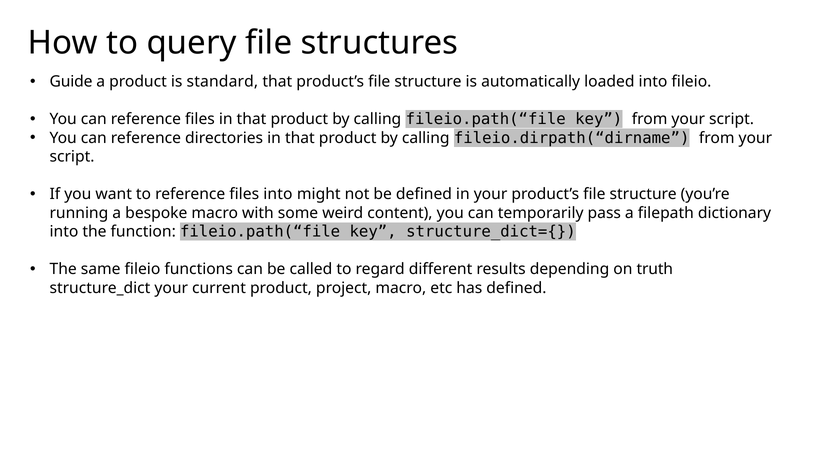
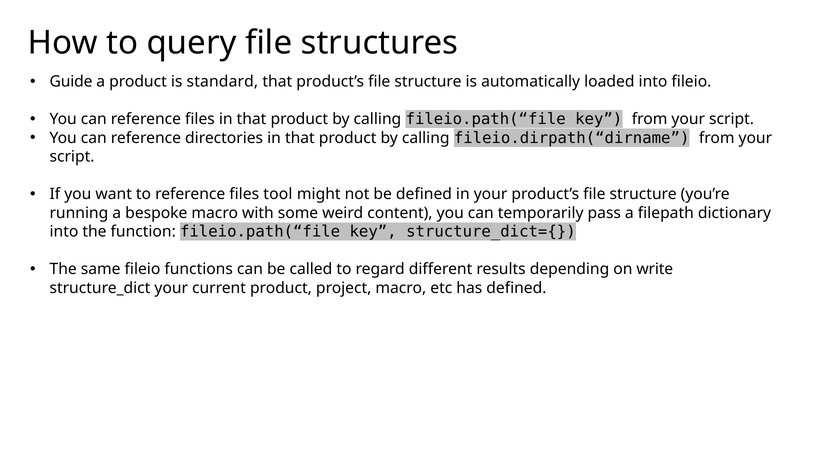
files into: into -> tool
truth: truth -> write
